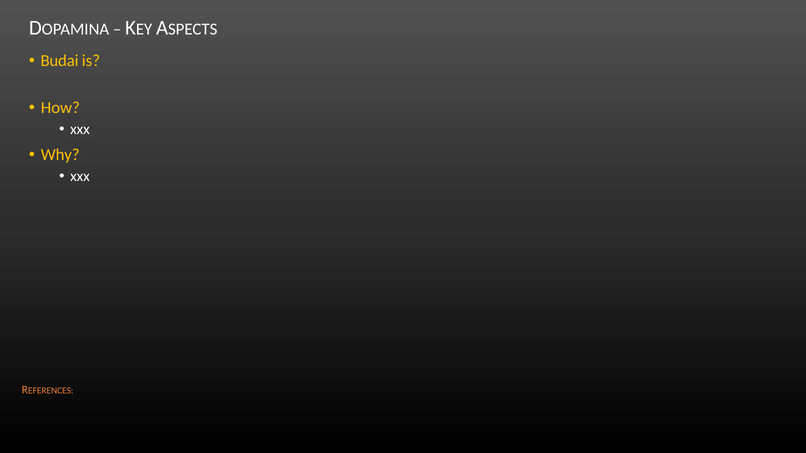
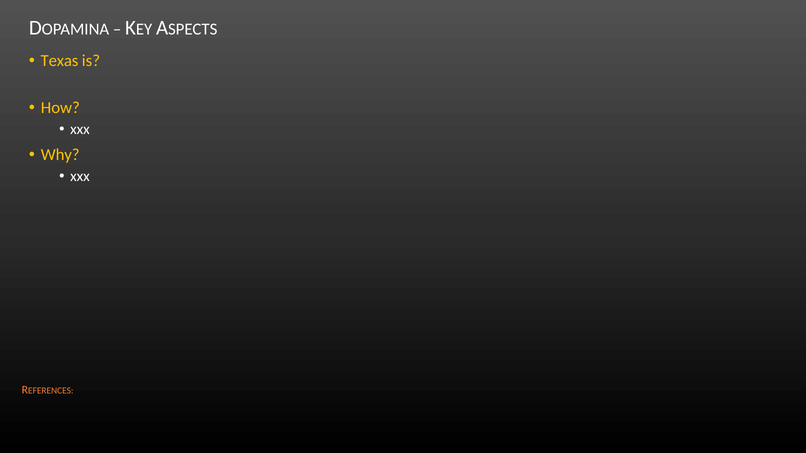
Budai: Budai -> Texas
